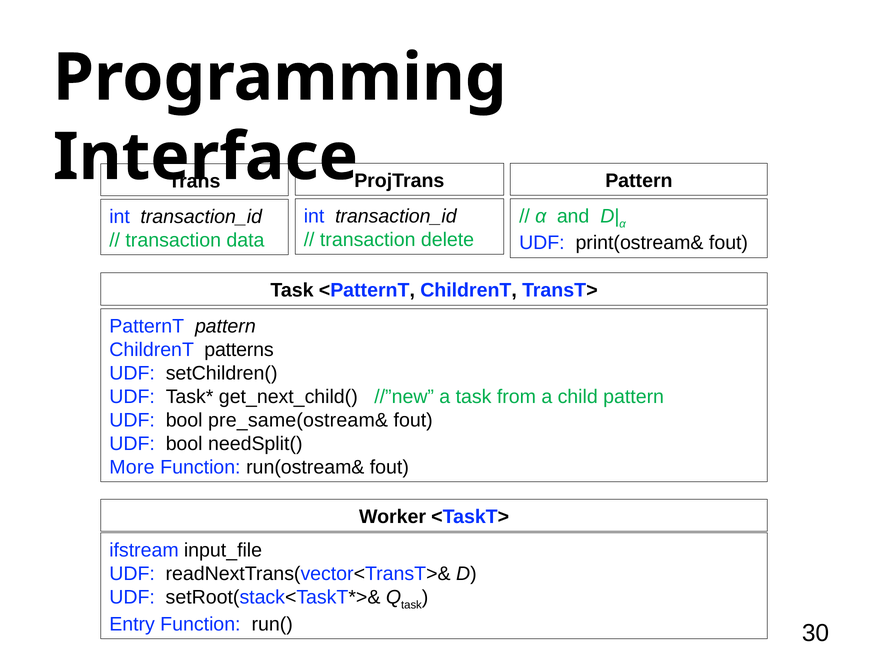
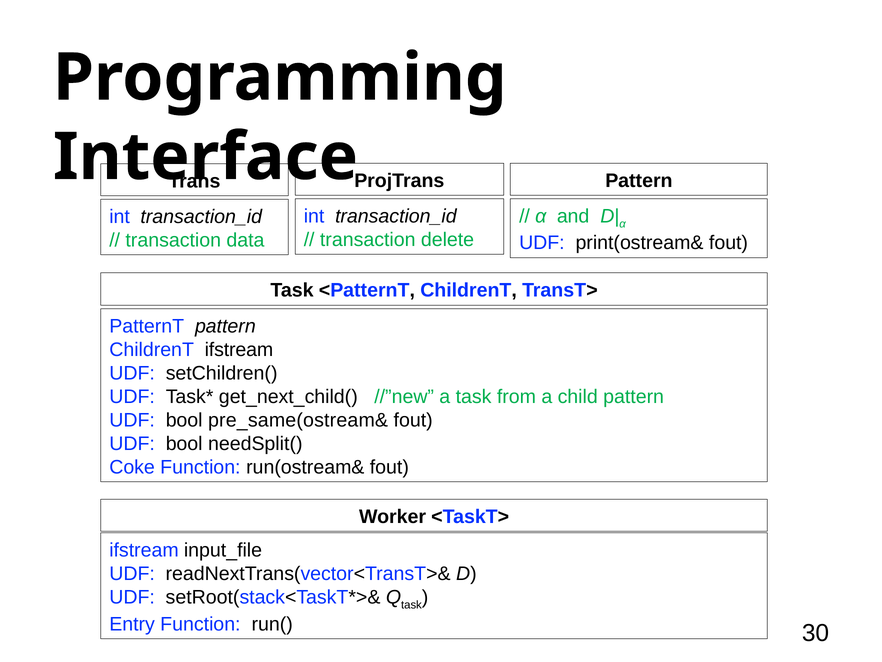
ChildrenT patterns: patterns -> ifstream
More: More -> Coke
